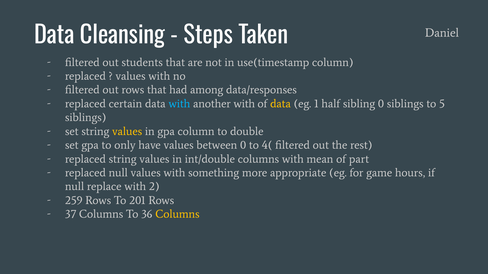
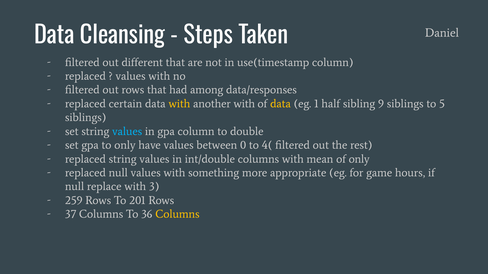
students: students -> different
with at (179, 104) colour: light blue -> yellow
sibling 0: 0 -> 9
values at (127, 132) colour: yellow -> light blue
of part: part -> only
2: 2 -> 3
